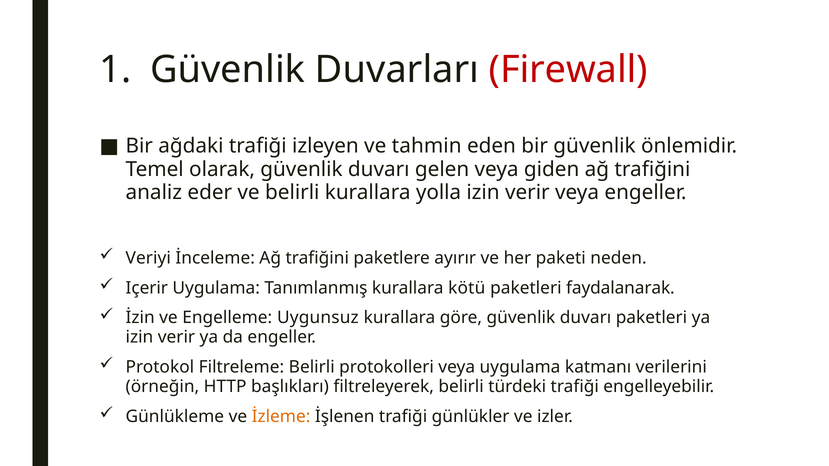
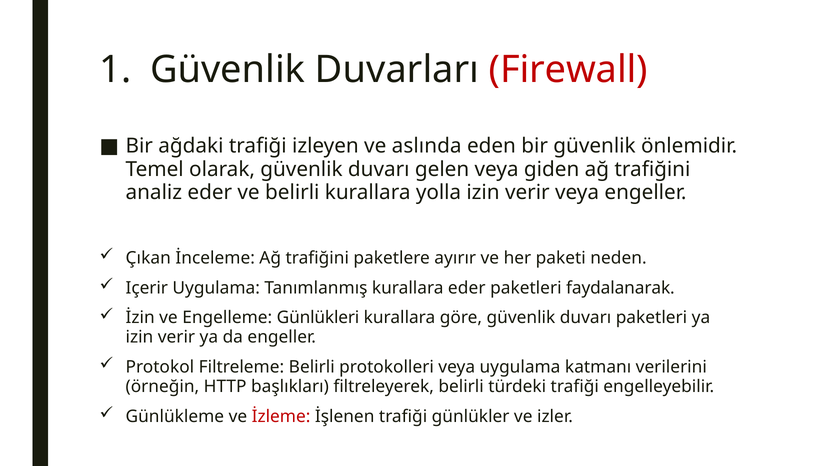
tahmin: tahmin -> aslında
Veriyi: Veriyi -> Çıkan
kurallara kötü: kötü -> eder
Uygunsuz: Uygunsuz -> Günlükleri
İzleme colour: orange -> red
